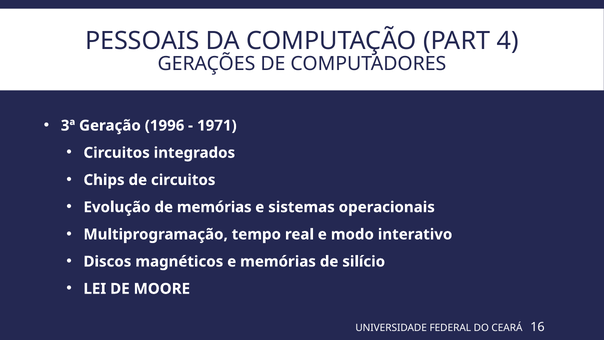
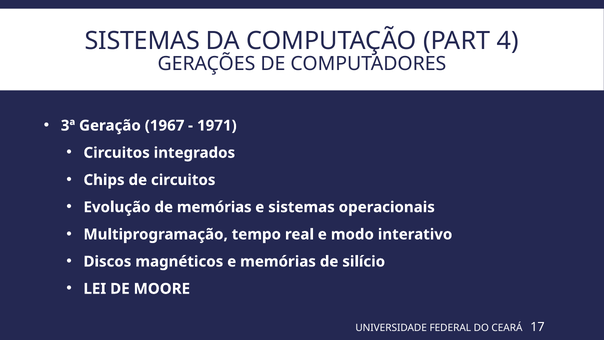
PESSOAIS at (142, 41): PESSOAIS -> SISTEMAS
1996: 1996 -> 1967
16: 16 -> 17
